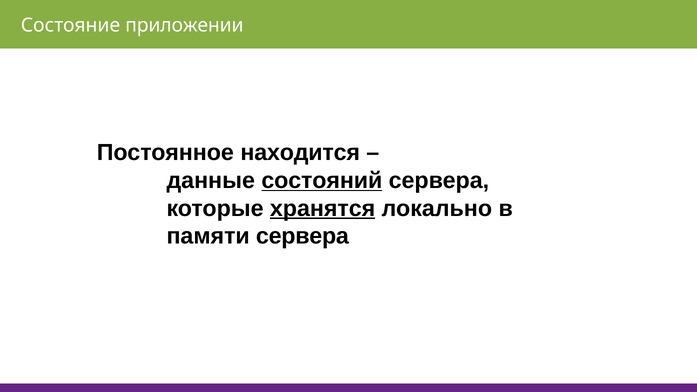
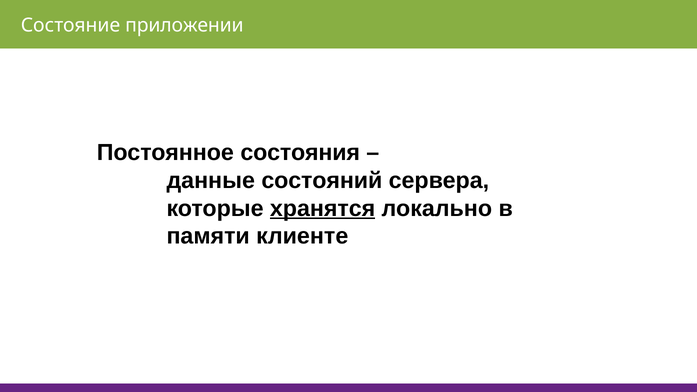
находится: находится -> состояния
состояний underline: present -> none
памяти сервера: сервера -> клиенте
